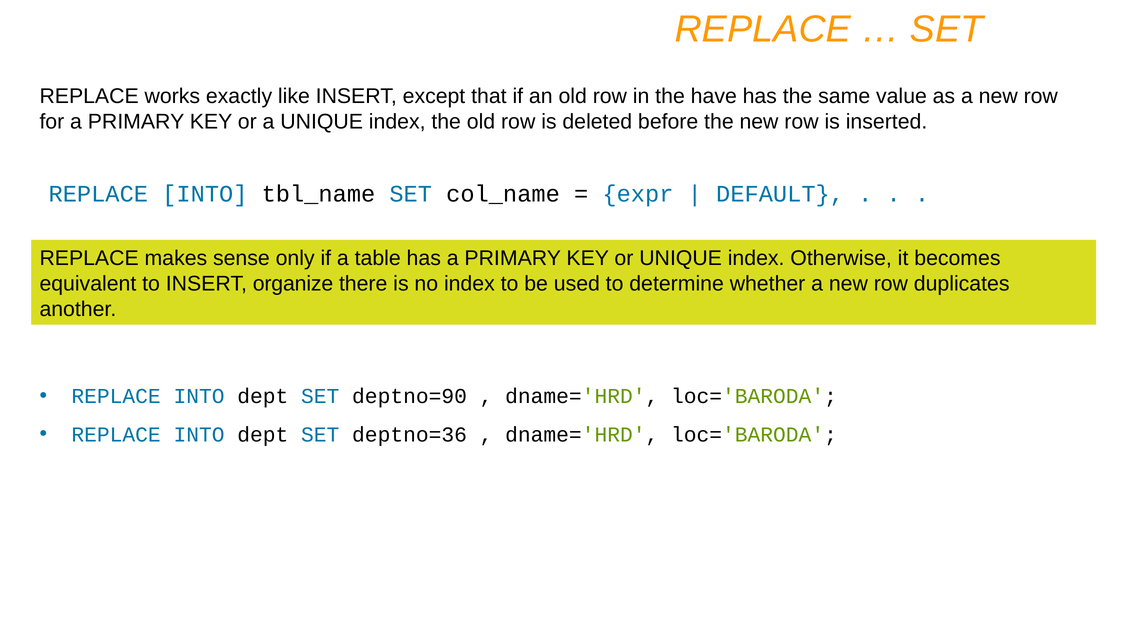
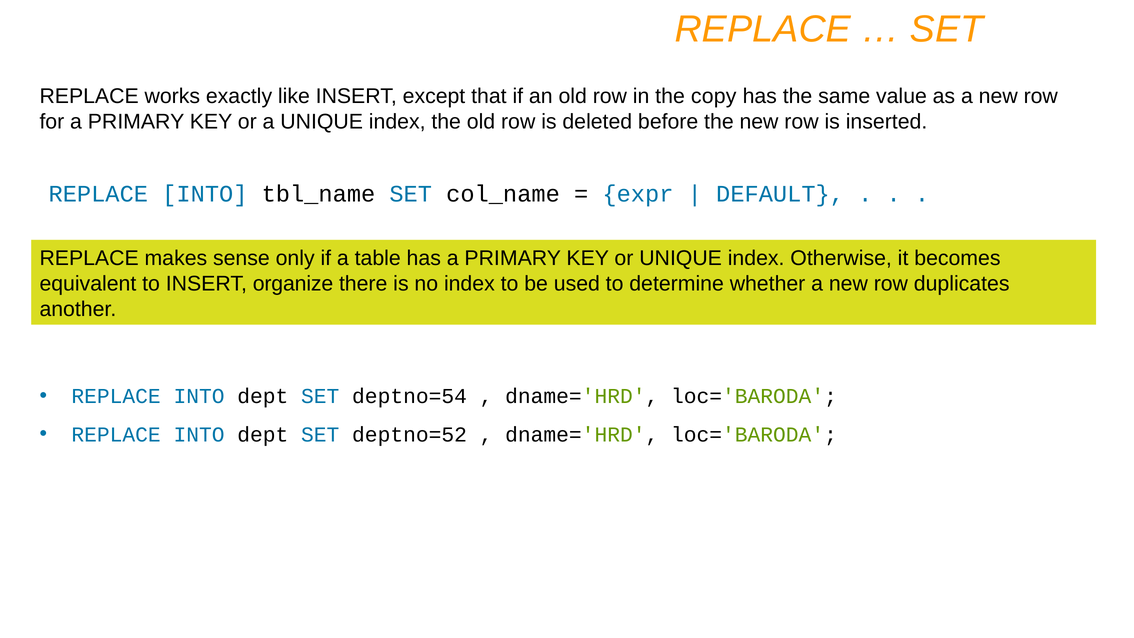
have: have -> copy
deptno=90: deptno=90 -> deptno=54
deptno=36: deptno=36 -> deptno=52
